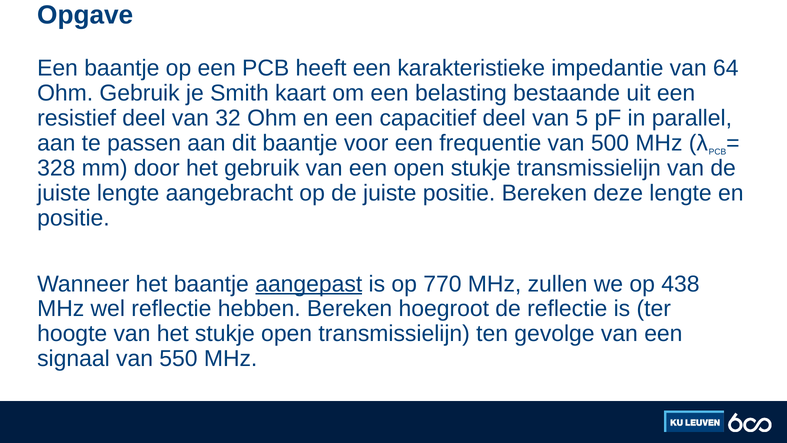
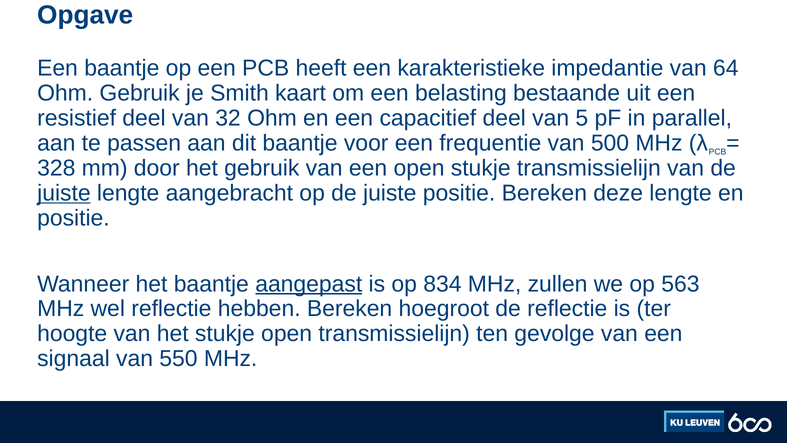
juiste at (64, 193) underline: none -> present
770: 770 -> 834
438: 438 -> 563
